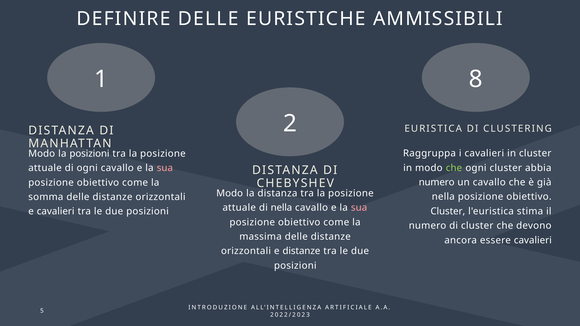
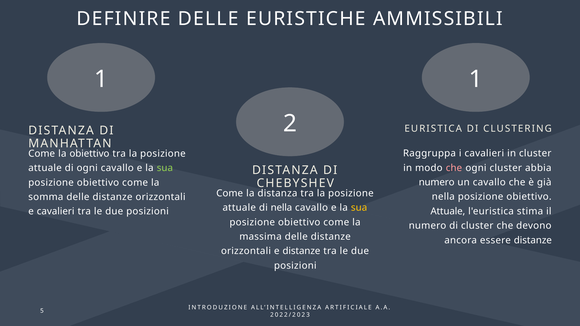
1 8: 8 -> 1
Modo at (42, 154): Modo -> Come
la posizioni: posizioni -> obiettivo
che at (454, 168) colour: light green -> pink
sua at (165, 168) colour: pink -> light green
Modo at (230, 193): Modo -> Come
sua at (359, 208) colour: pink -> yellow
Cluster at (448, 211): Cluster -> Attuale
essere cavalieri: cavalieri -> distanze
